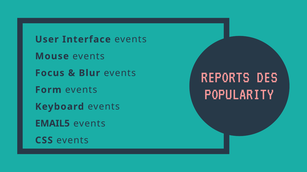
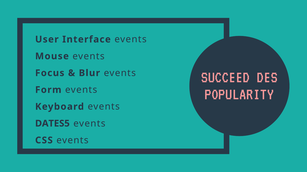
REPORTS: REPORTS -> SUCCEED
EMAIL5: EMAIL5 -> DATES5
